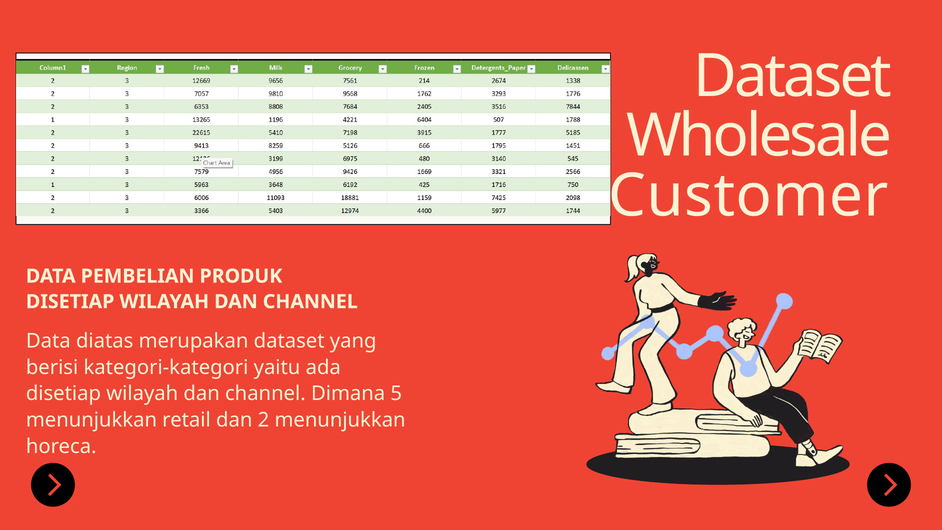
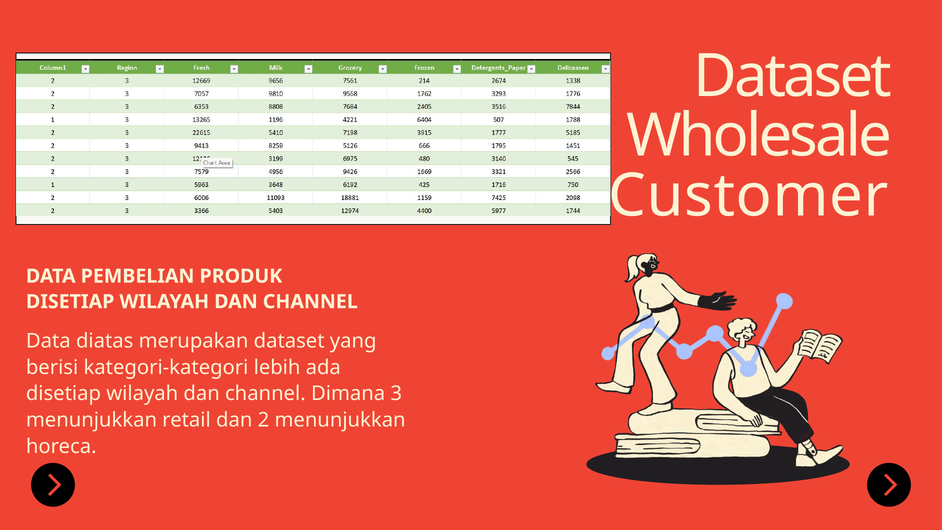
yaitu: yaitu -> lebih
5: 5 -> 3
